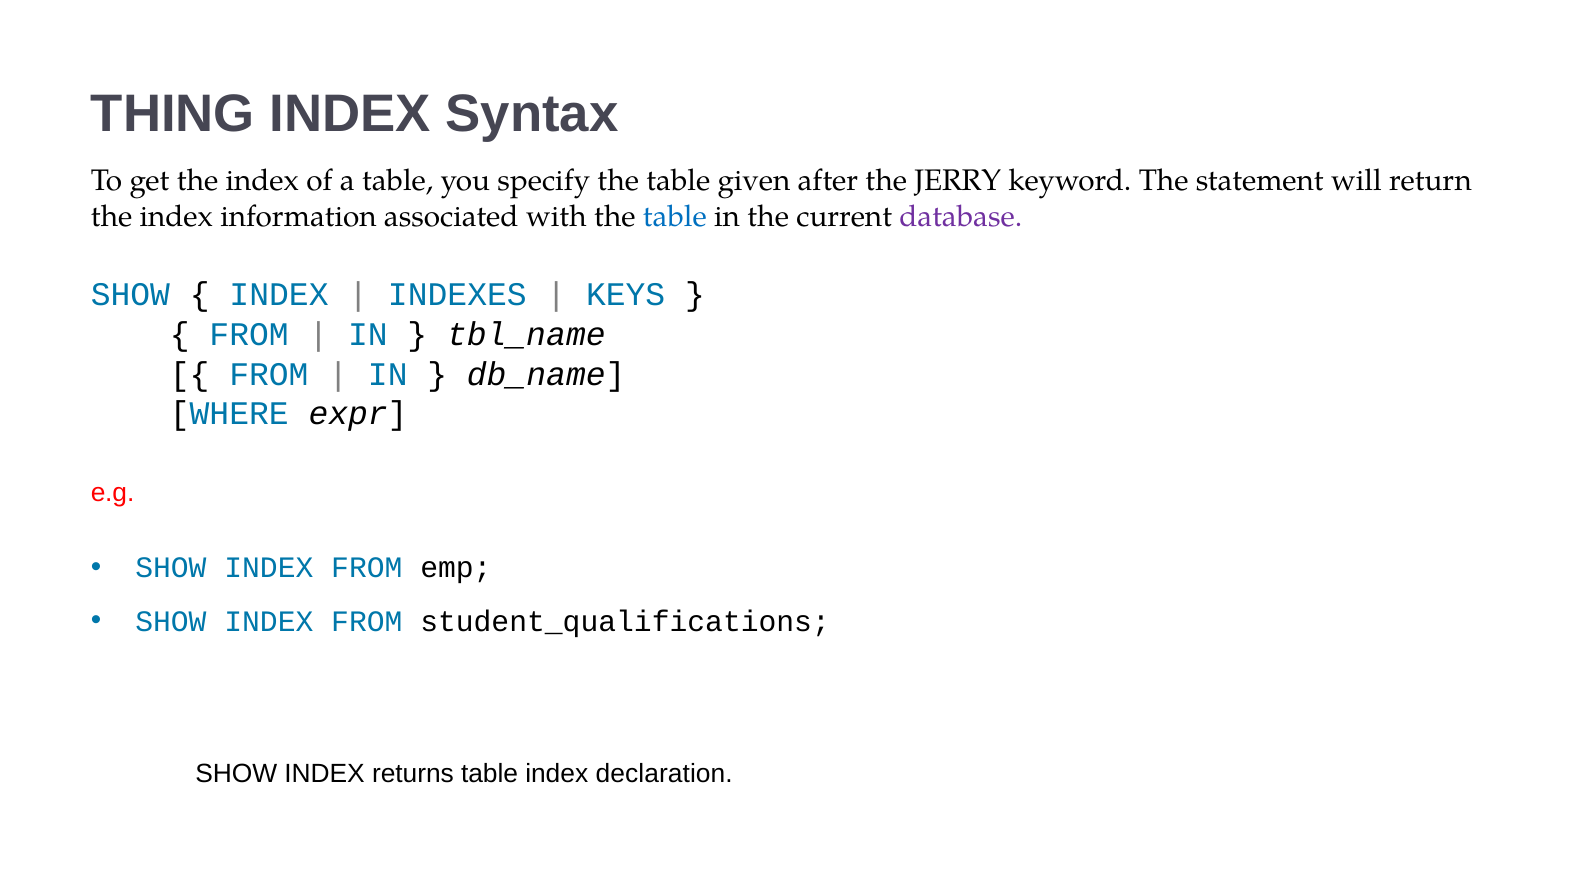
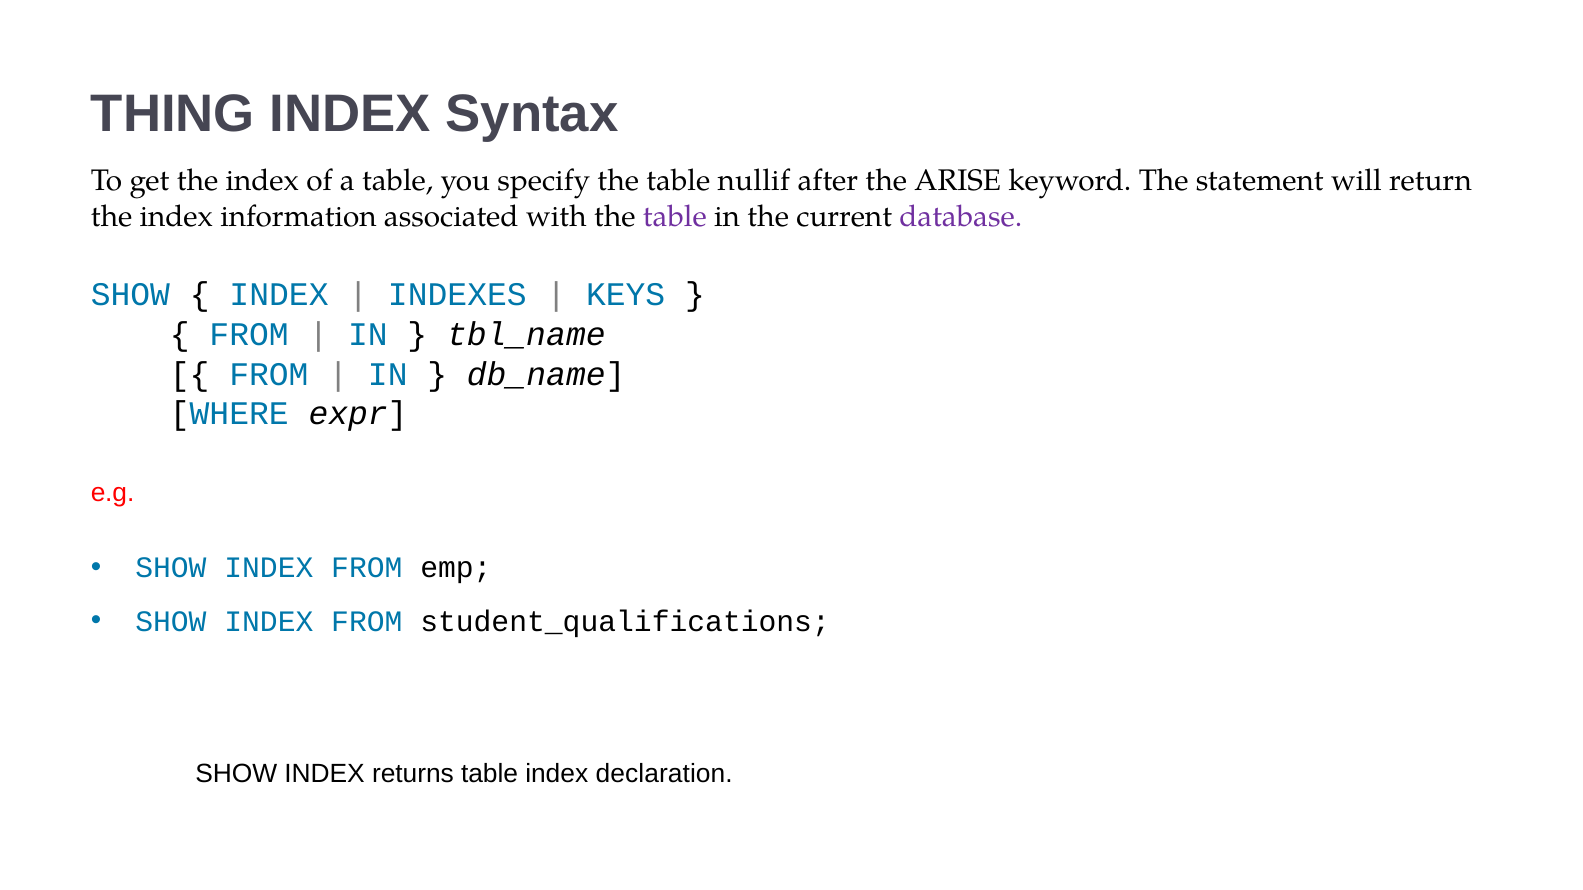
given: given -> nullif
JERRY: JERRY -> ARISE
table at (675, 217) colour: blue -> purple
